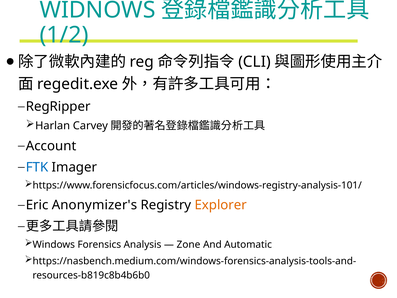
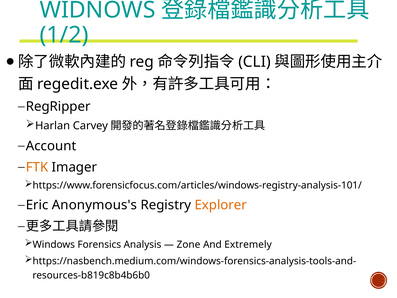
FTK colour: blue -> orange
Anonymizer's: Anonymizer's -> Anonymous's
Automatic: Automatic -> Extremely
